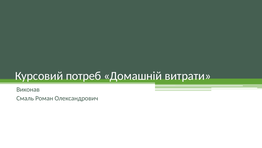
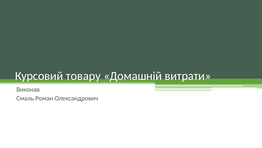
потреб: потреб -> товару
